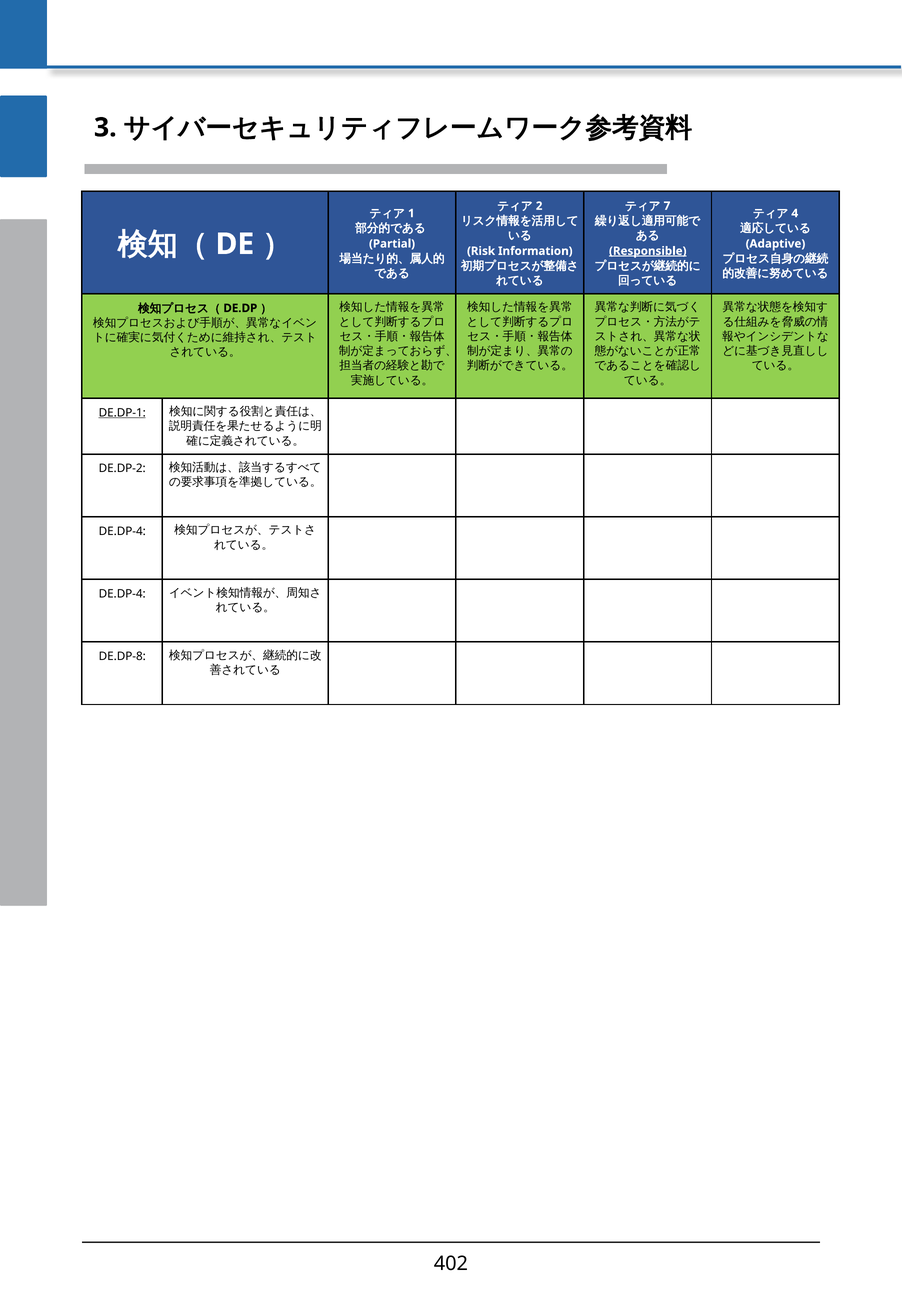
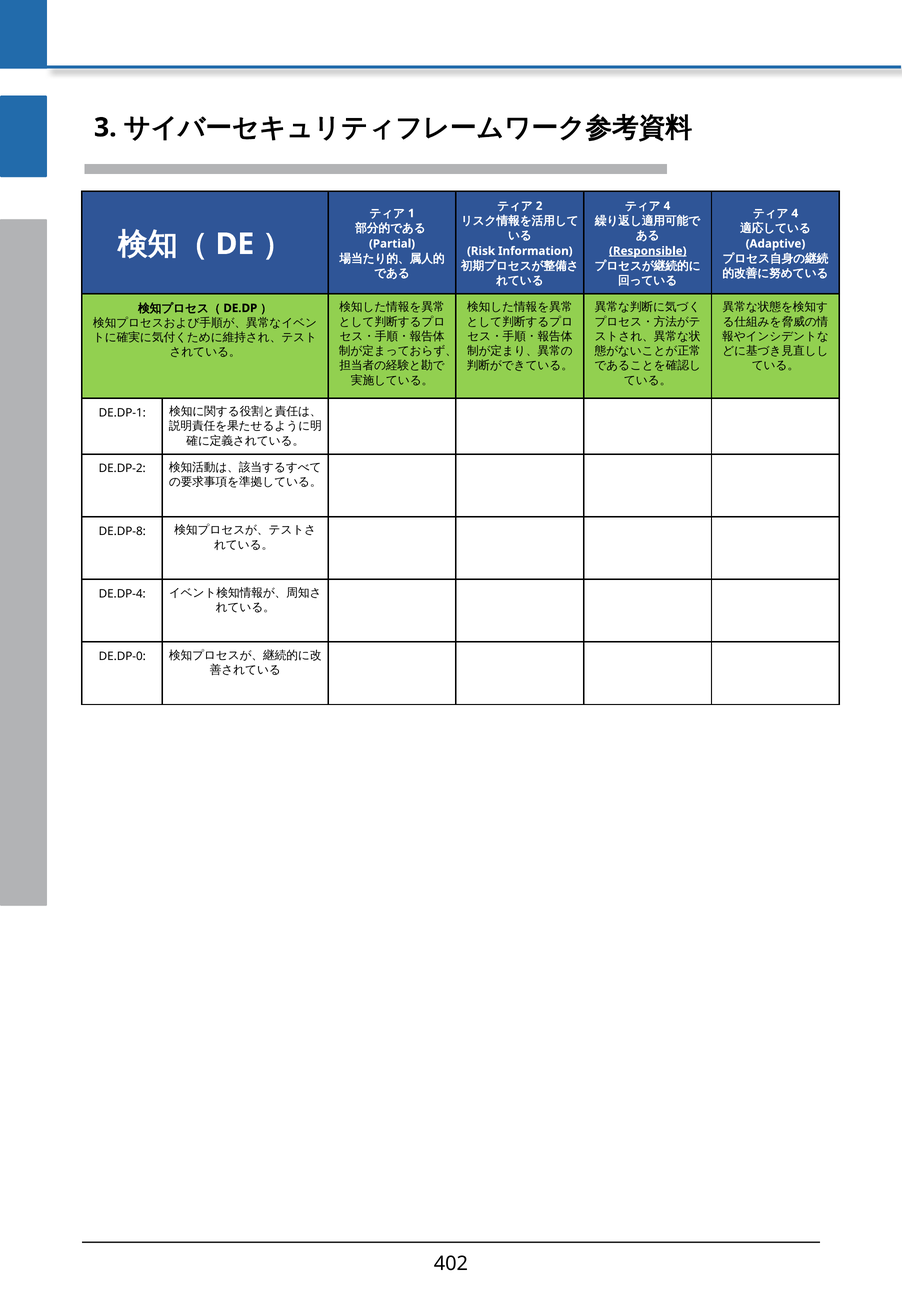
7 at (667, 206): 7 -> 4
DE.DP-1 underline: present -> none
DE.DP-4 at (122, 531): DE.DP-4 -> DE.DP-8
DE.DP-8: DE.DP-8 -> DE.DP-0
